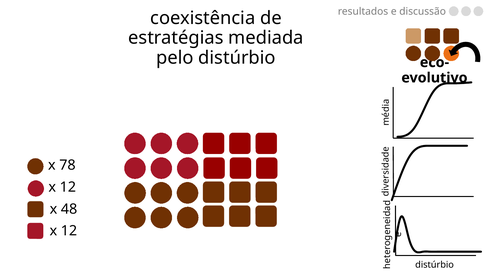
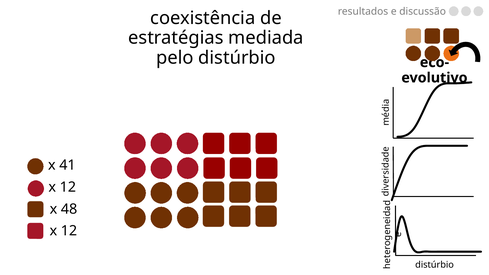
78: 78 -> 41
